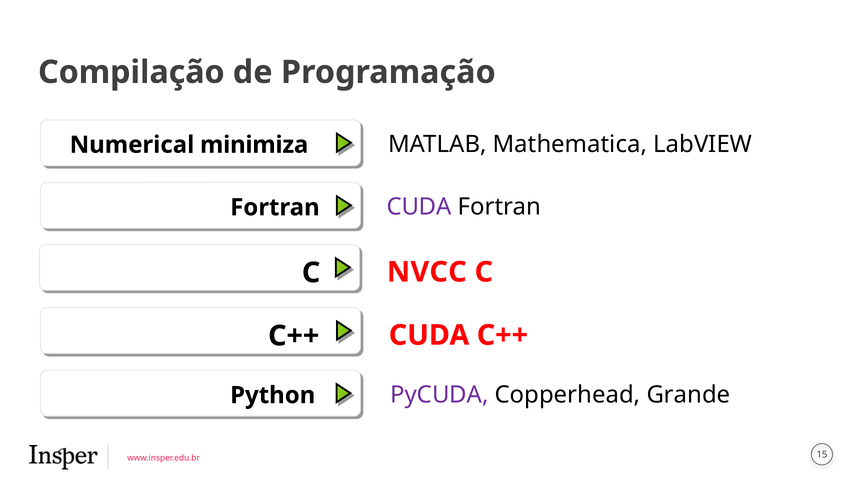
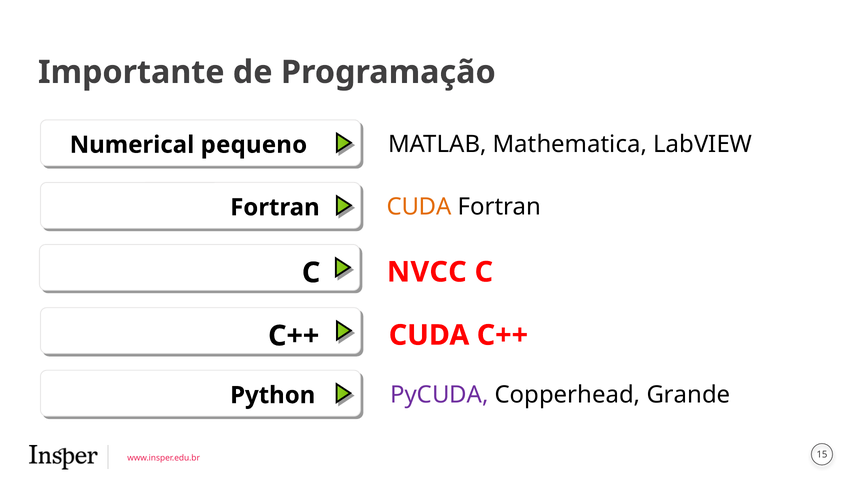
Compilação: Compilação -> Importante
minimiza: minimiza -> pequeno
CUDA at (419, 207) colour: purple -> orange
